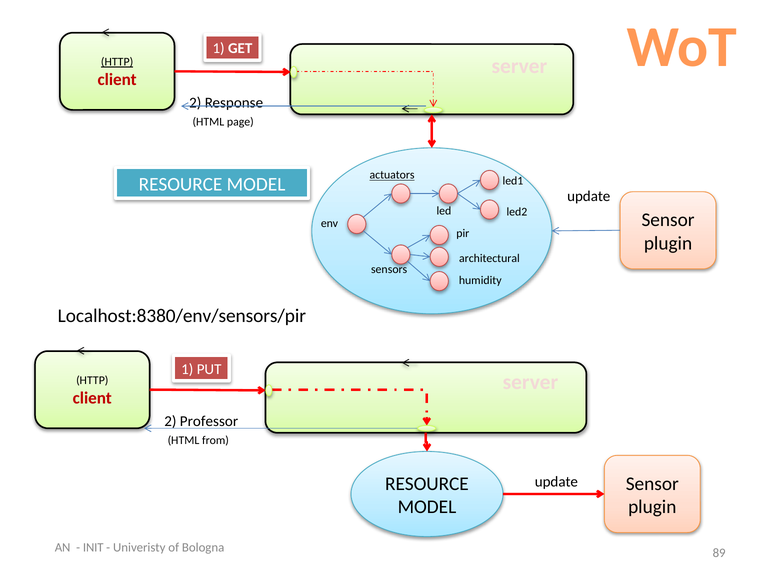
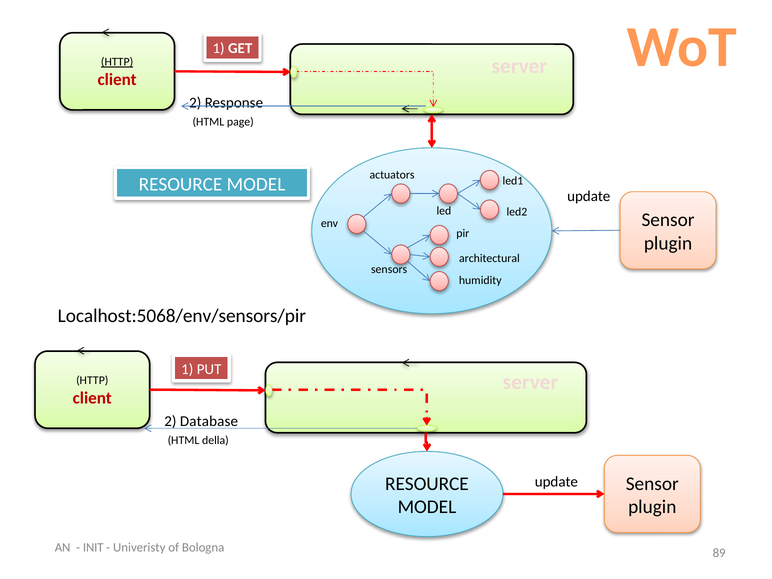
actuators underline: present -> none
Localhost:8380/env/sensors/pir: Localhost:8380/env/sensors/pir -> Localhost:5068/env/sensors/pir
Professor: Professor -> Database
from: from -> della
